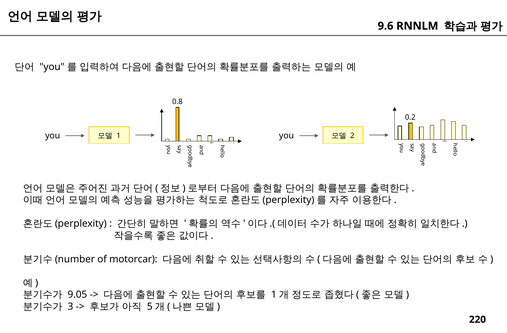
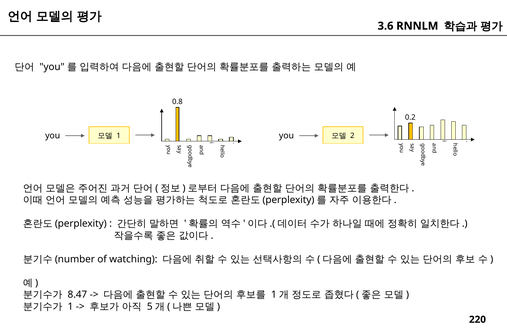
9.6: 9.6 -> 3.6
motorcar: motorcar -> watching
9.05: 9.05 -> 8.47
3 at (70, 307): 3 -> 1
